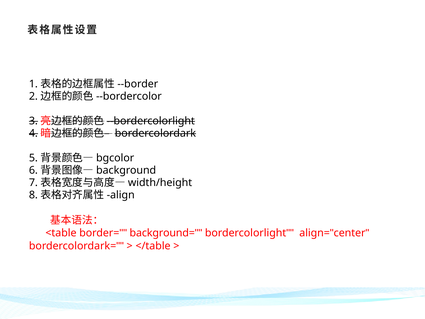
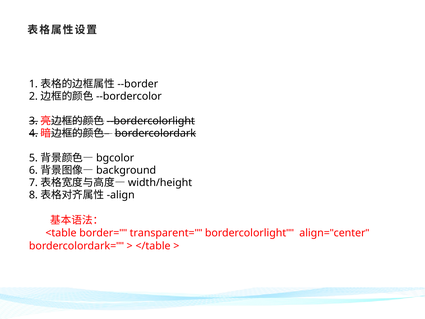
background=: background= -> transparent=
